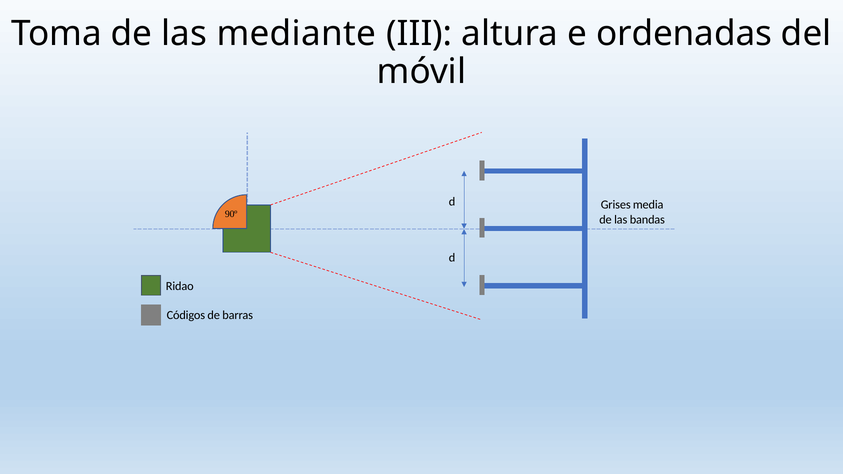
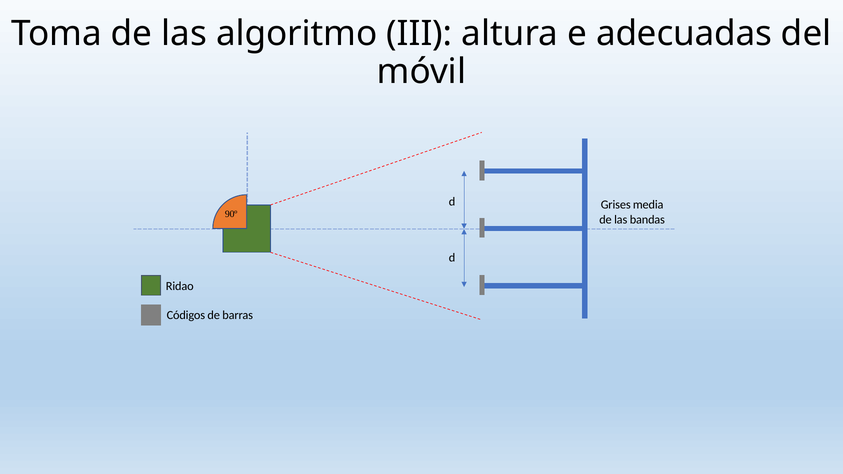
mediante: mediante -> algoritmo
ordenadas: ordenadas -> adecuadas
